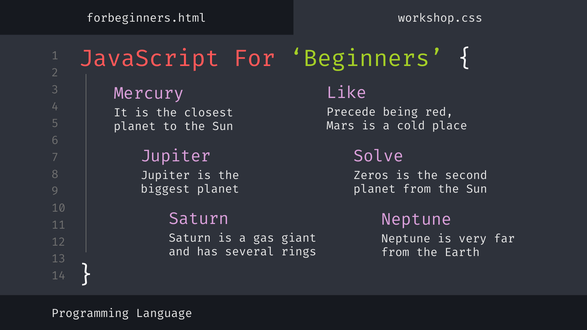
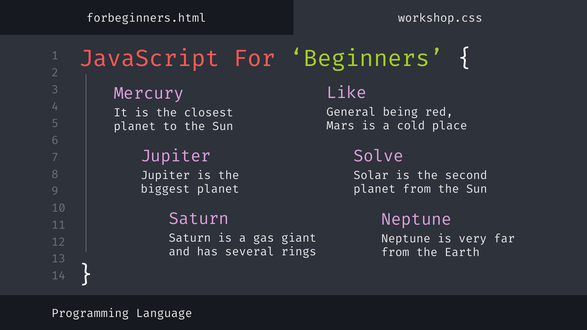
Precede: Precede -> General
Zeros: Zeros -> Solar
